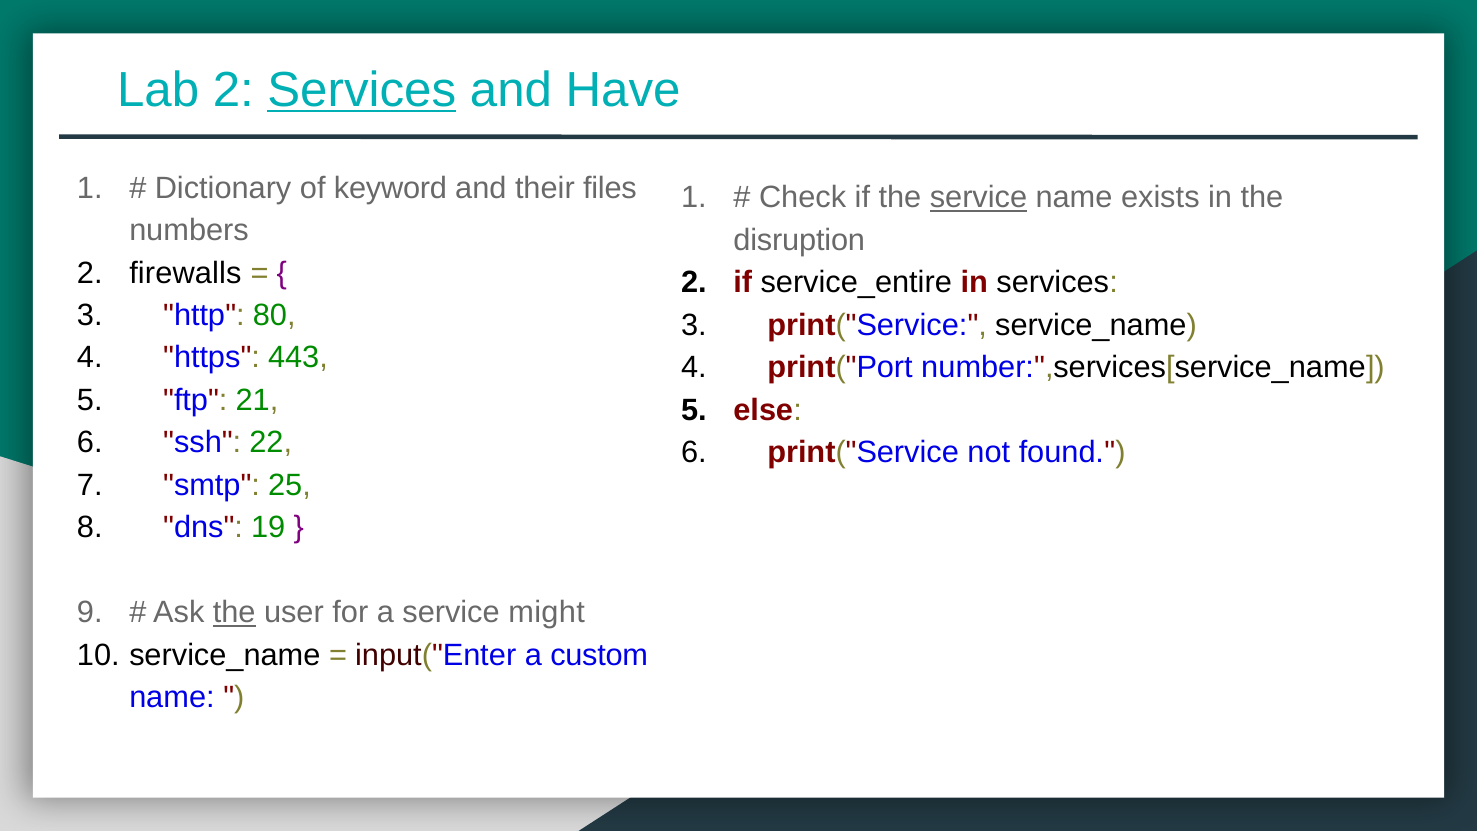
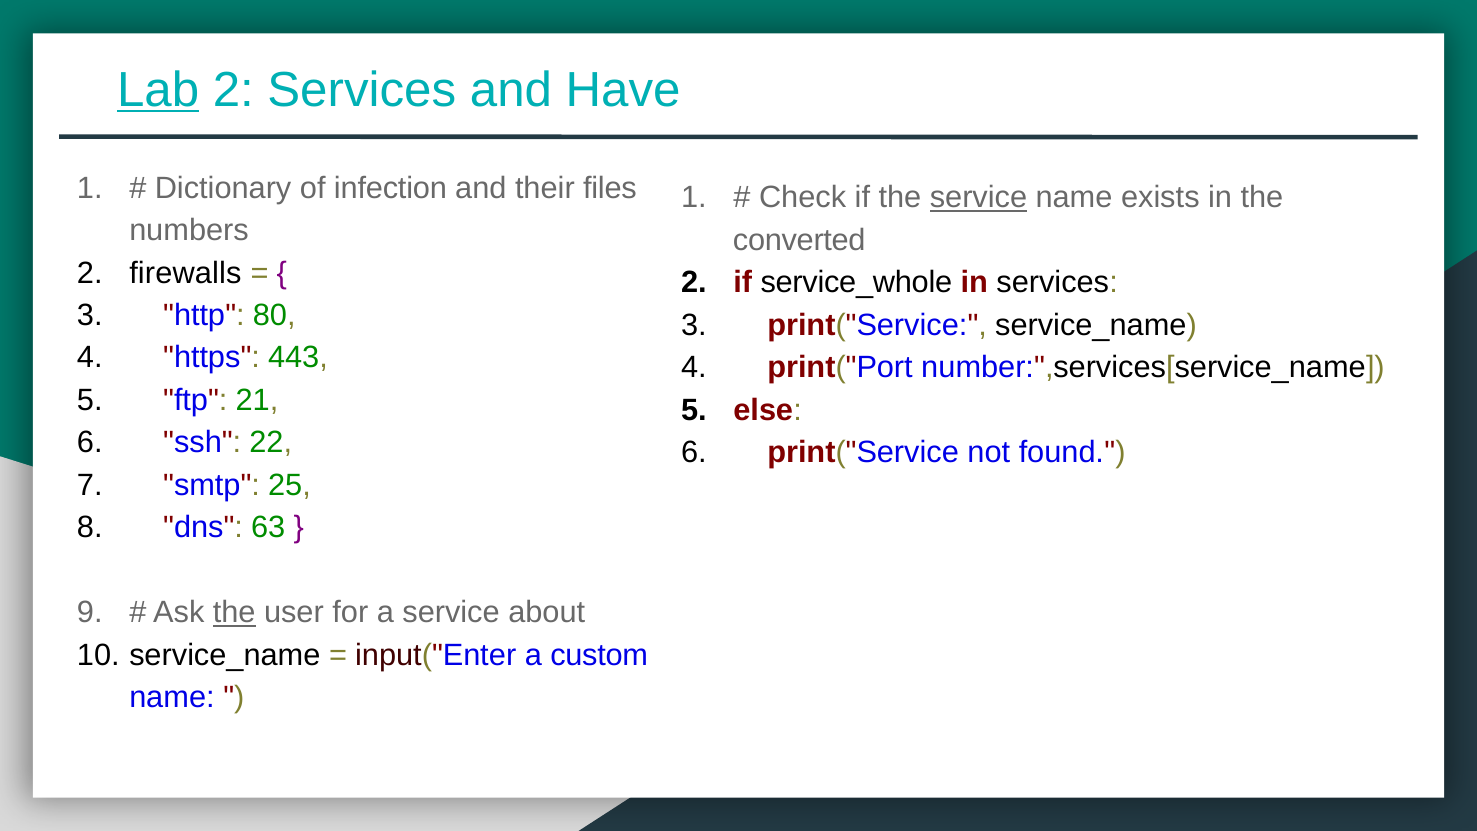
Lab underline: none -> present
Services at (362, 90) underline: present -> none
keyword: keyword -> infection
disruption: disruption -> converted
service_entire: service_entire -> service_whole
19: 19 -> 63
might: might -> about
